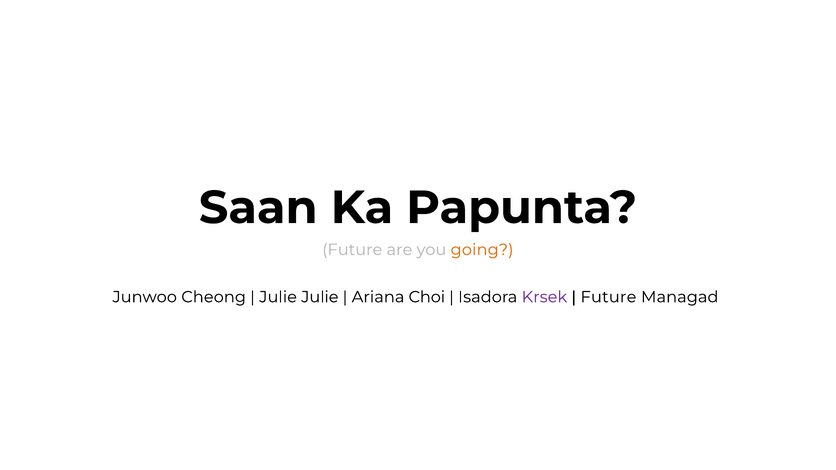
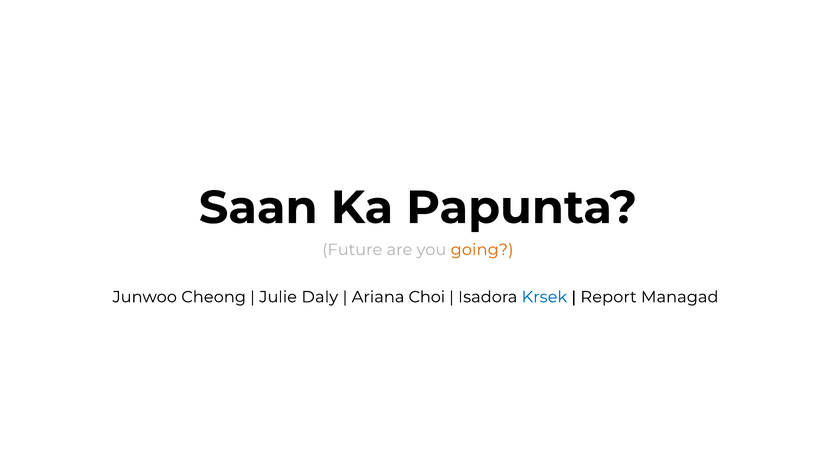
Julie Julie: Julie -> Daly
Krsek colour: purple -> blue
Future at (608, 297): Future -> Report
